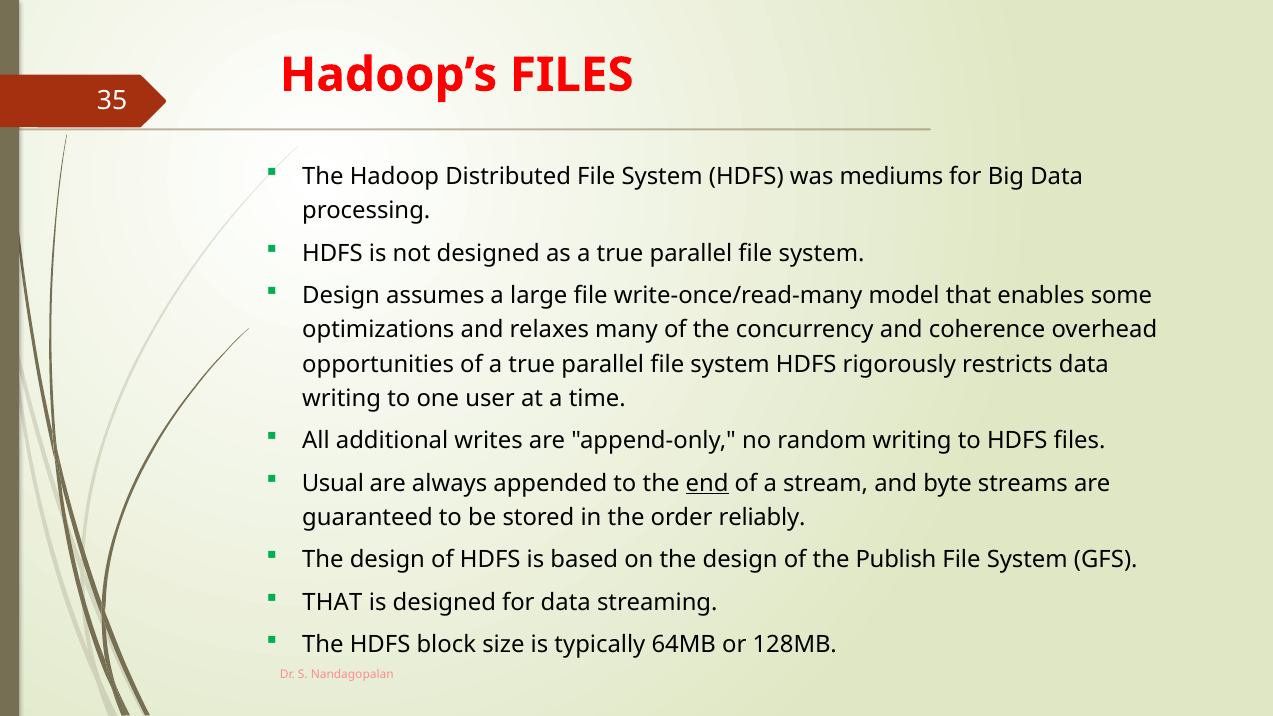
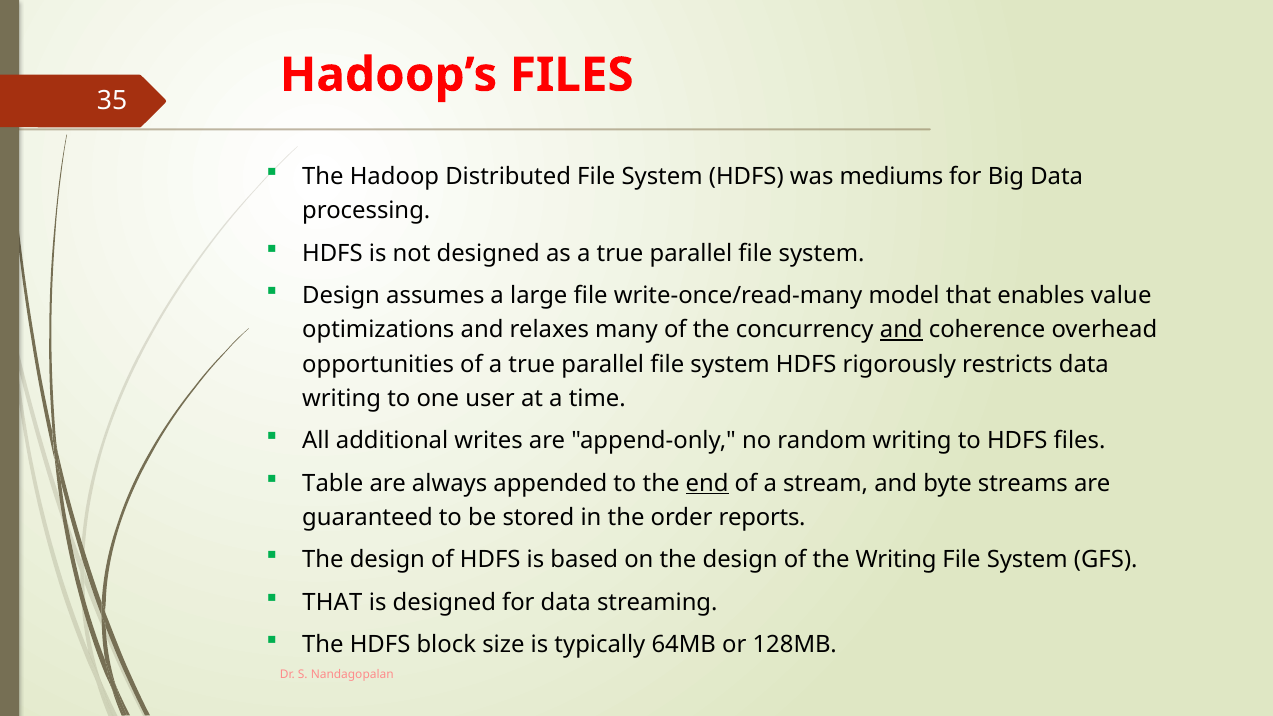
some: some -> value
and at (901, 330) underline: none -> present
Usual: Usual -> Table
reliably: reliably -> reports
the Publish: Publish -> Writing
